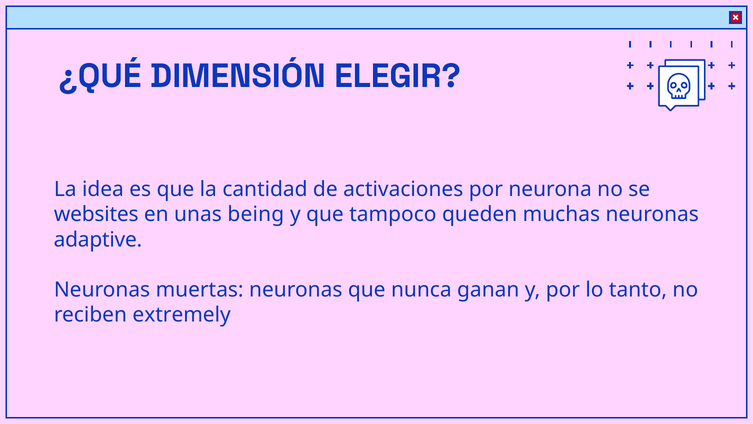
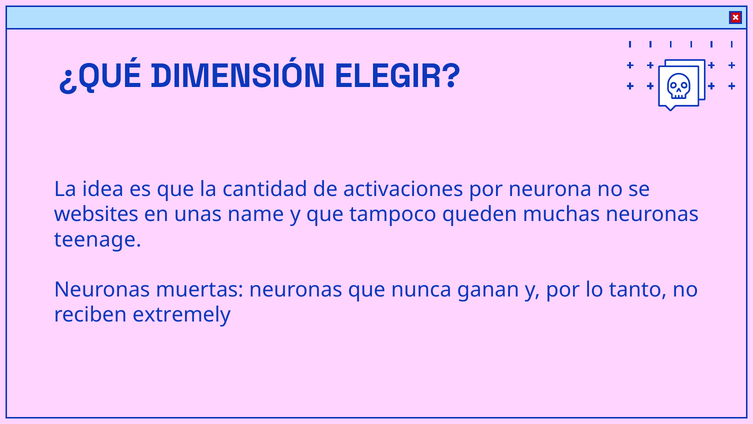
being: being -> name
adaptive: adaptive -> teenage
